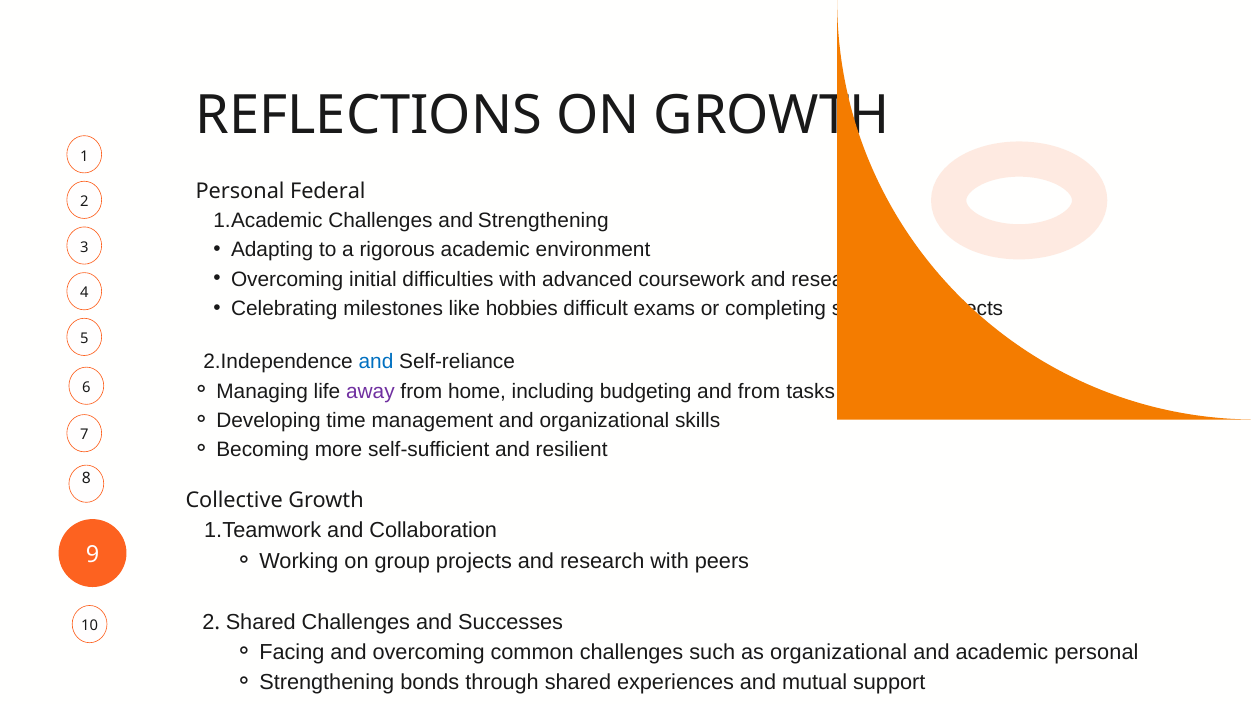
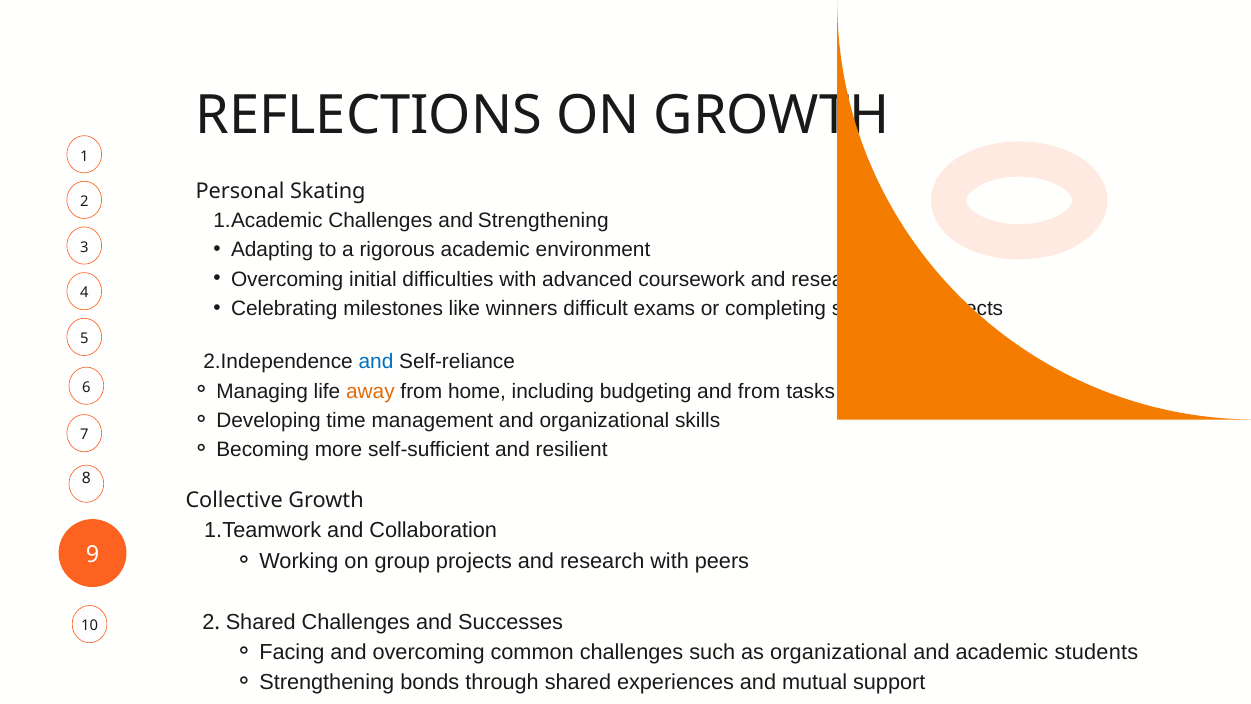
Federal: Federal -> Skating
hobbies: hobbies -> winners
away colour: purple -> orange
academic personal: personal -> students
